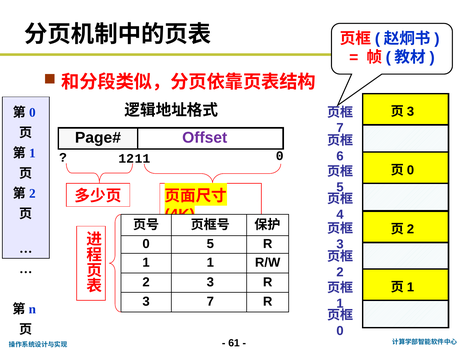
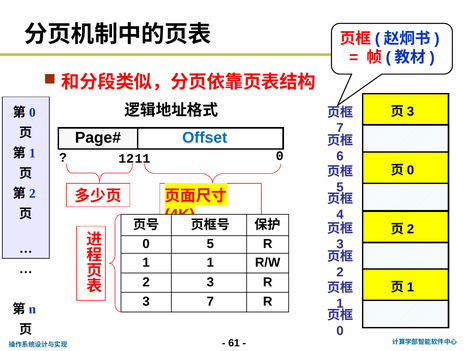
Offset colour: purple -> blue
